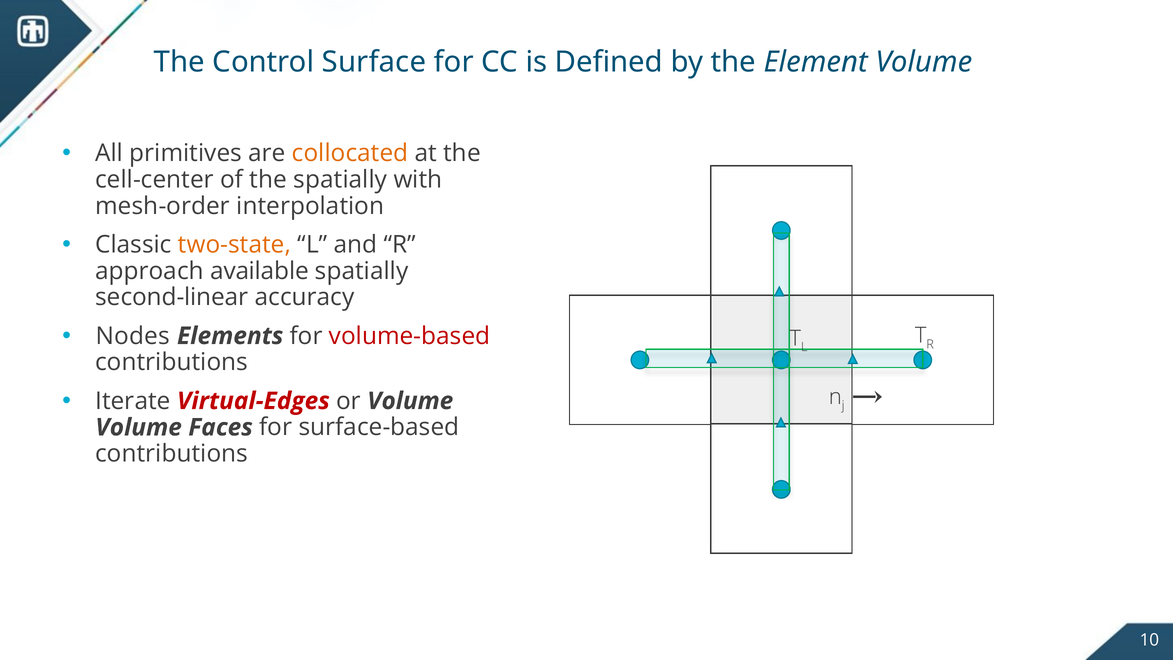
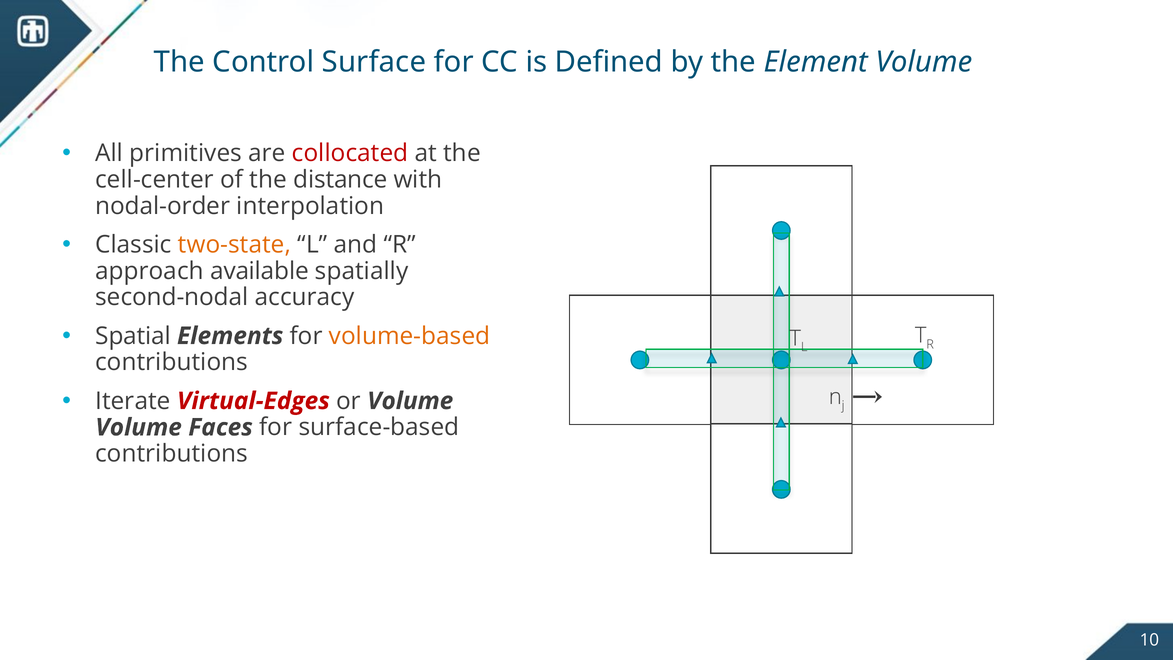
collocated colour: orange -> red
the spatially: spatially -> distance
mesh-order: mesh-order -> nodal-order
second-linear: second-linear -> second-nodal
Nodes: Nodes -> Spatial
volume-based colour: red -> orange
